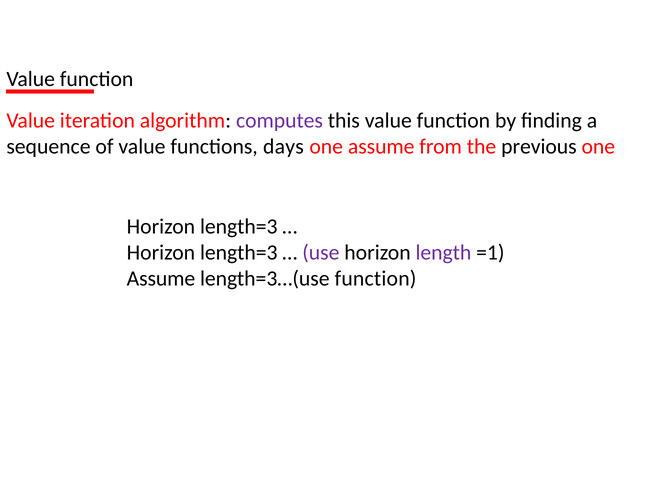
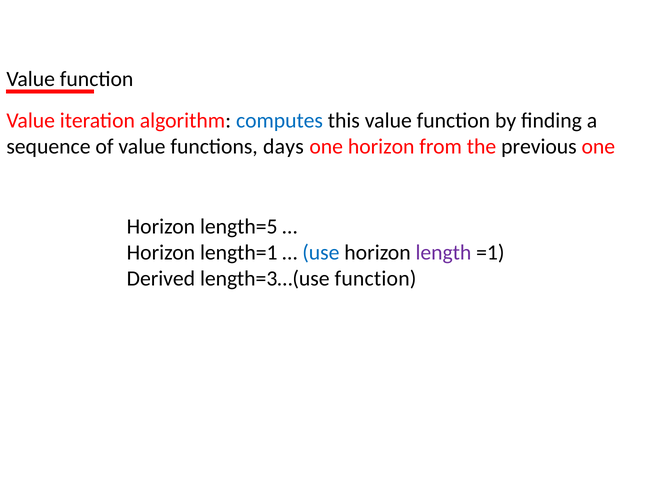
computes colour: purple -> blue
assume at (381, 146): assume -> horizon
length=3 at (239, 226): length=3 -> length=5
length=3 at (239, 252): length=3 -> length=1
use colour: purple -> blue
Assume at (161, 278): Assume -> Derived
